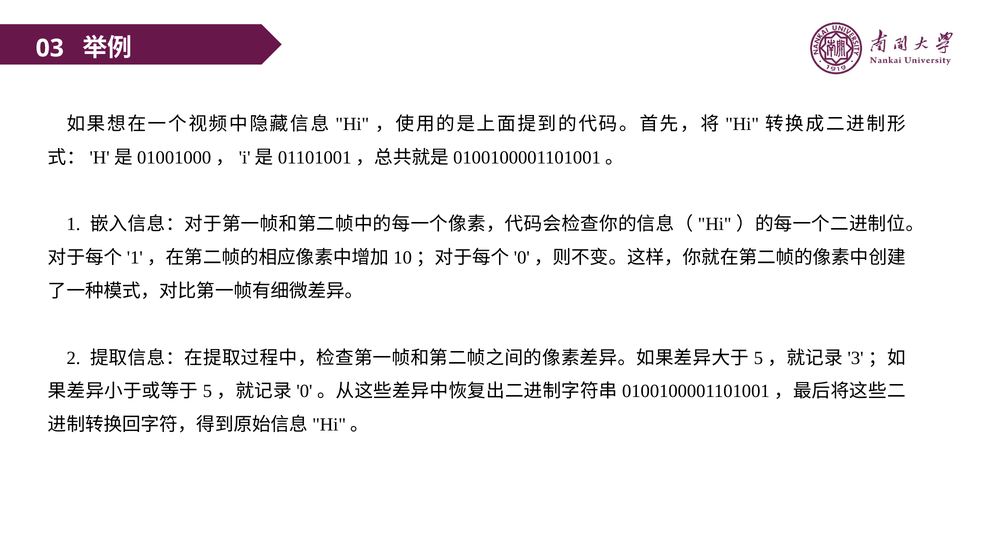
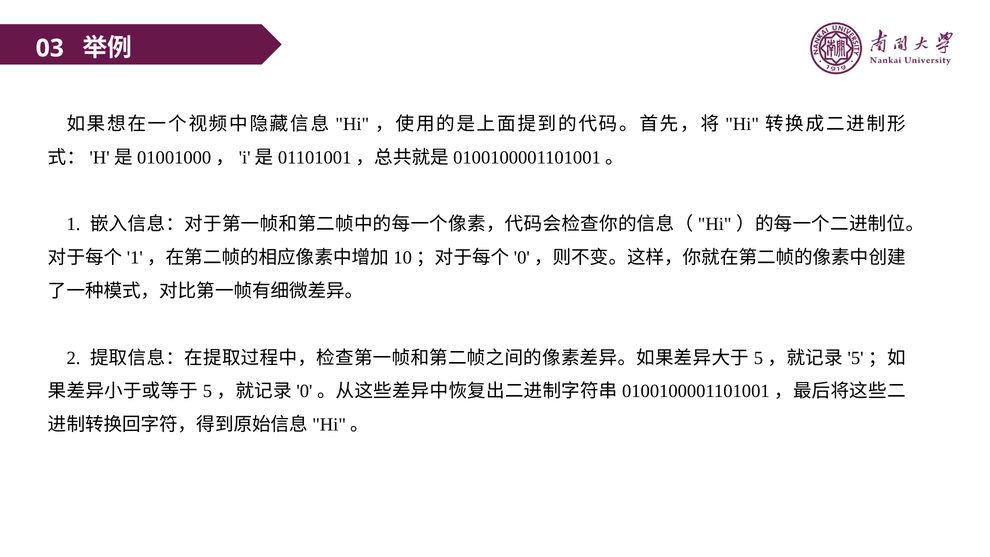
3 at (856, 358): 3 -> 5
